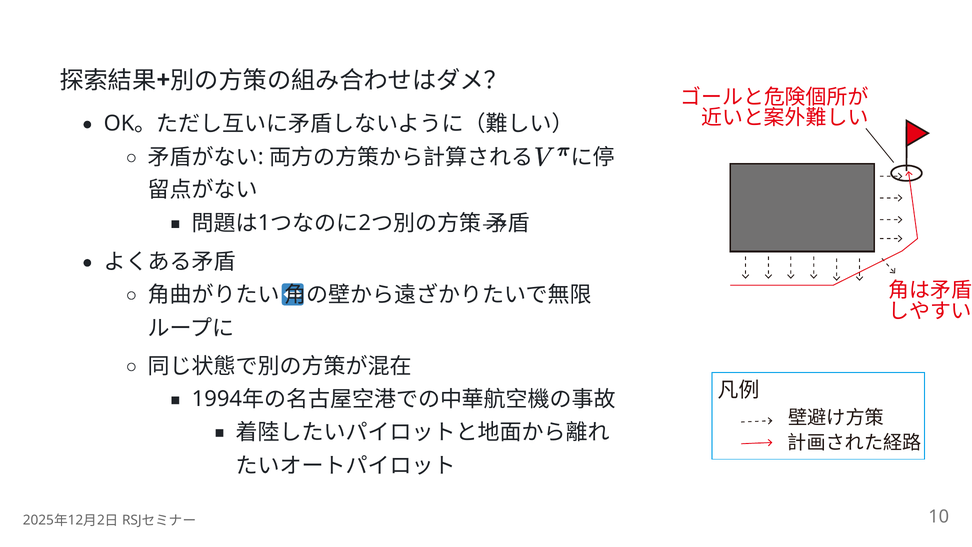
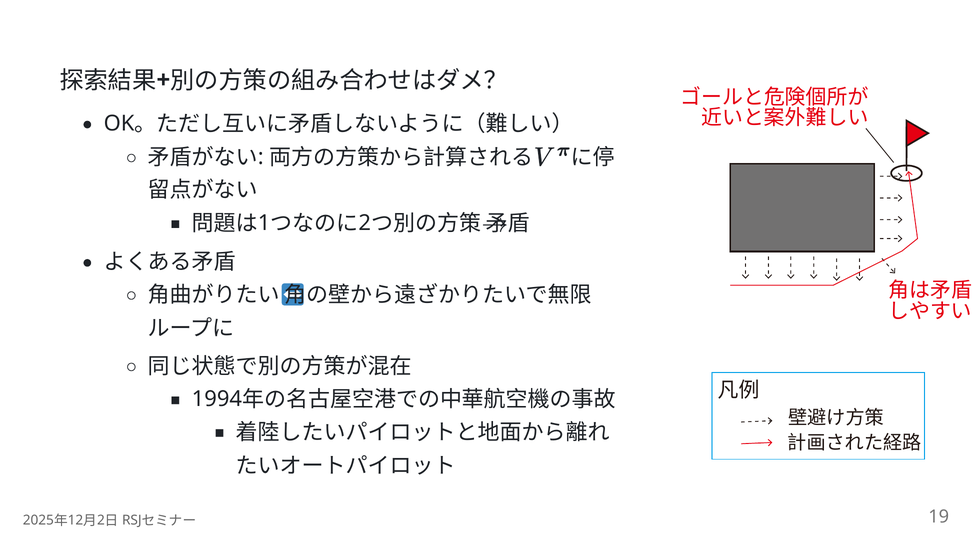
10: 10 -> 19
